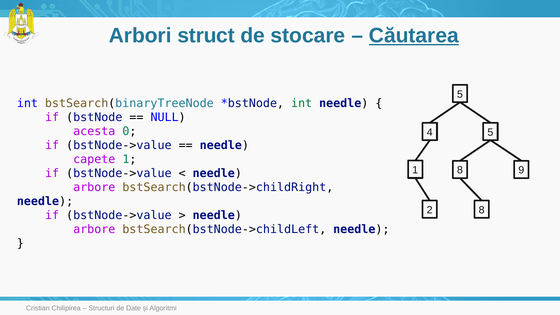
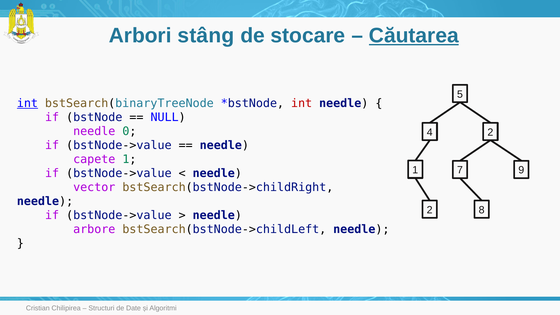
struct: struct -> stâng
int at (27, 103) underline: none -> present
int at (302, 103) colour: green -> red
acesta at (94, 131): acesta -> needle
4 5: 5 -> 2
1 8: 8 -> 7
arbore at (94, 187): arbore -> vector
